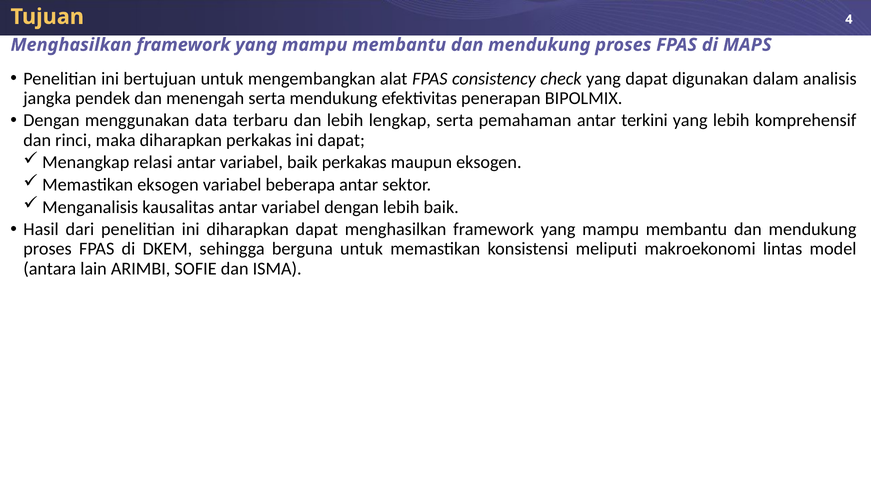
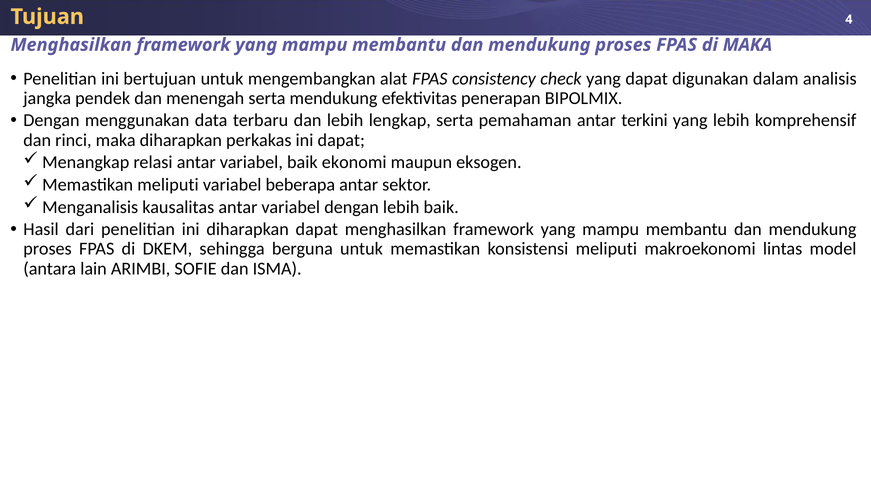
di MAPS: MAPS -> MAKA
baik perkakas: perkakas -> ekonomi
Memastikan eksogen: eksogen -> meliputi
